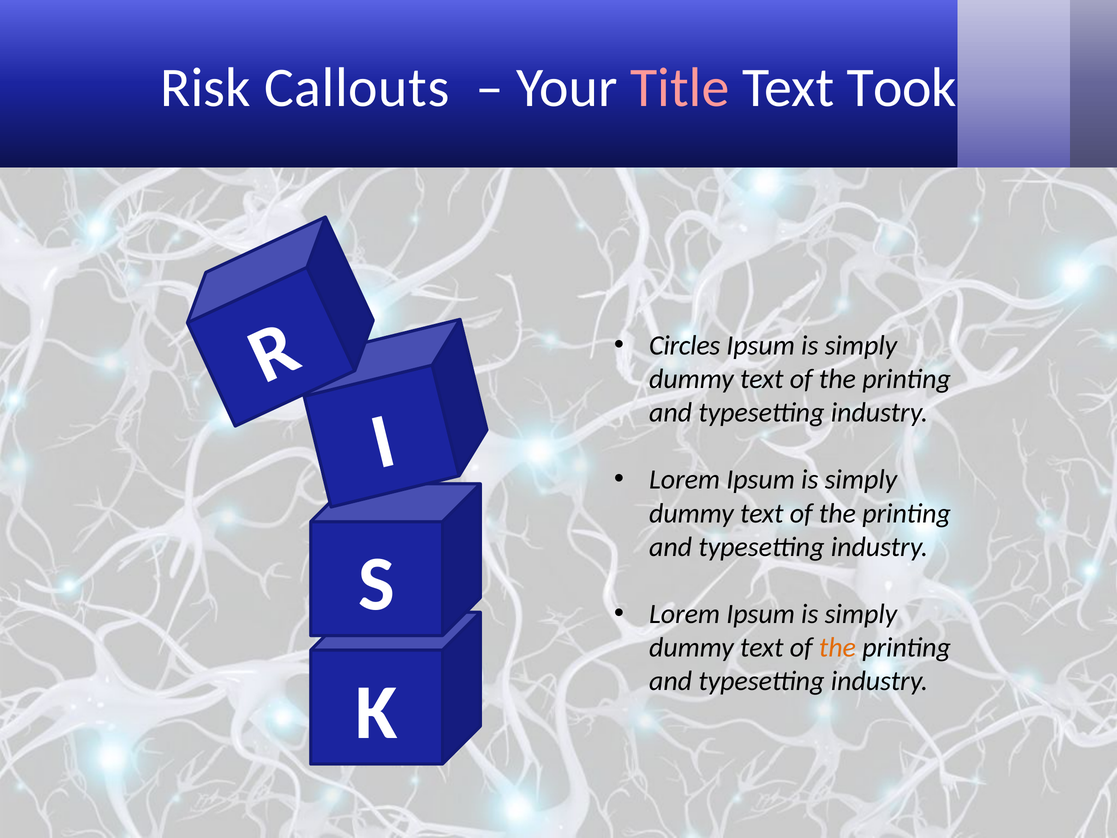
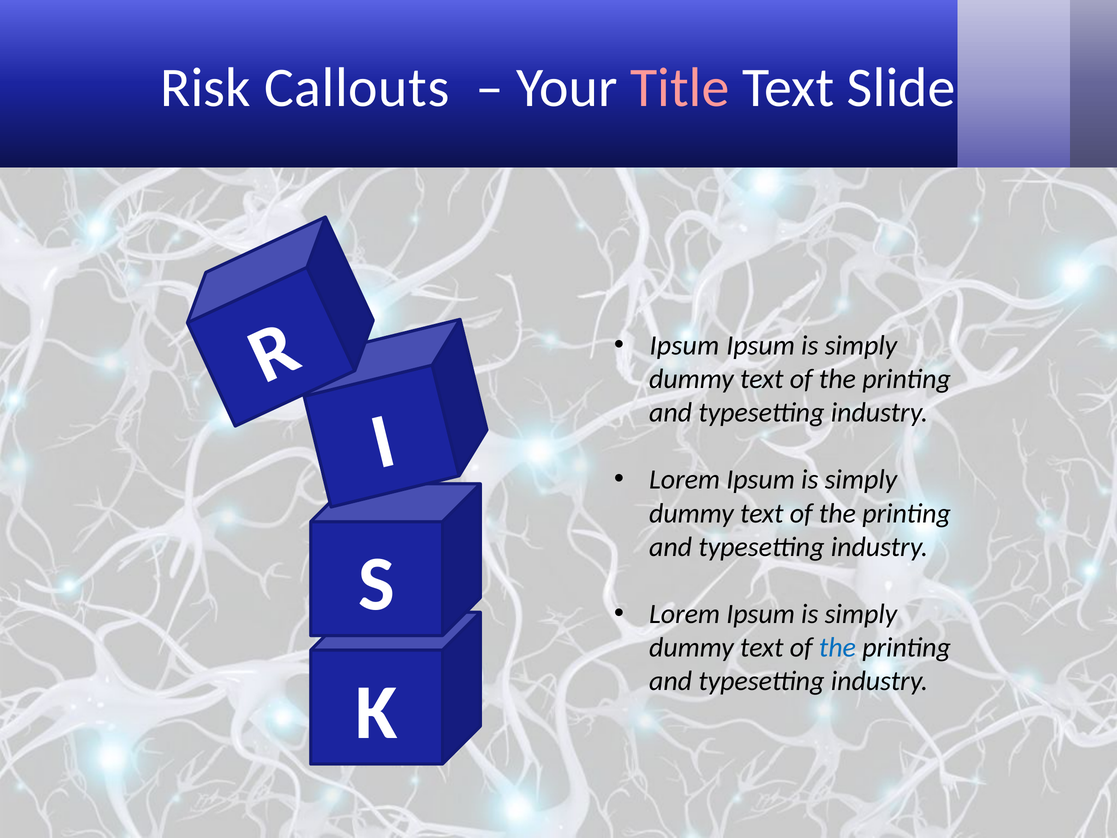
Took: Took -> Slide
Circles at (685, 346): Circles -> Ipsum
the at (837, 647) colour: orange -> blue
